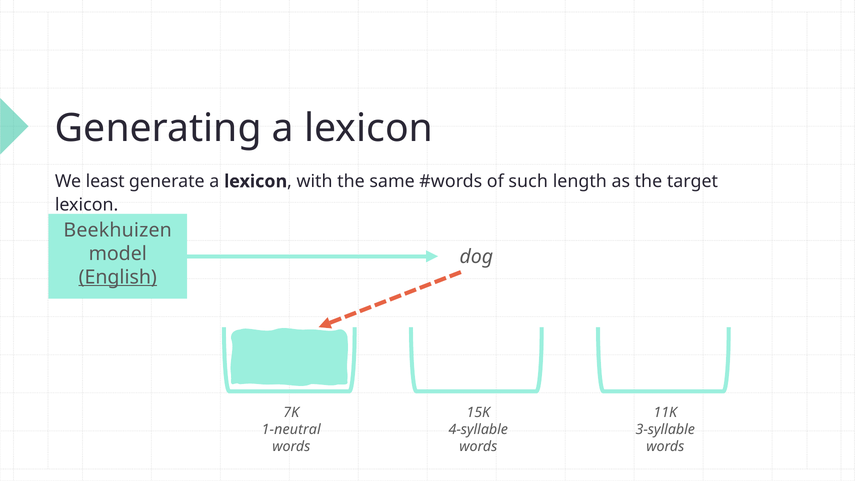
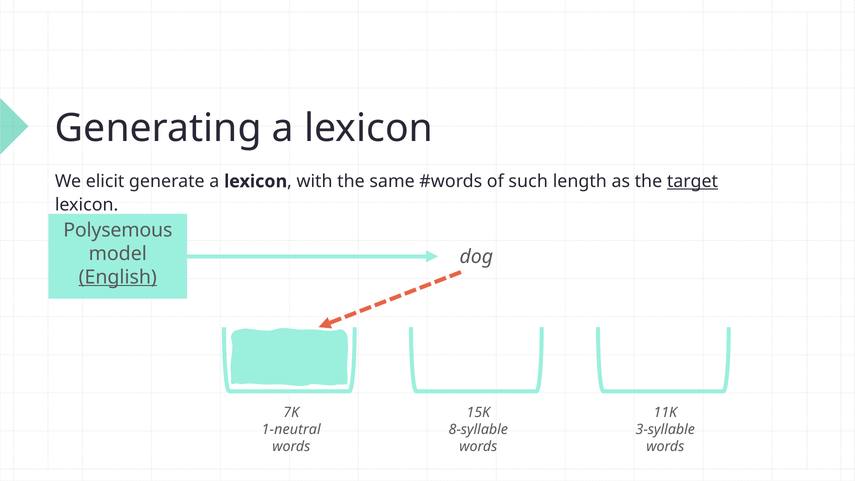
least: least -> elicit
target underline: none -> present
Beekhuizen: Beekhuizen -> Polysemous
4-syllable: 4-syllable -> 8-syllable
